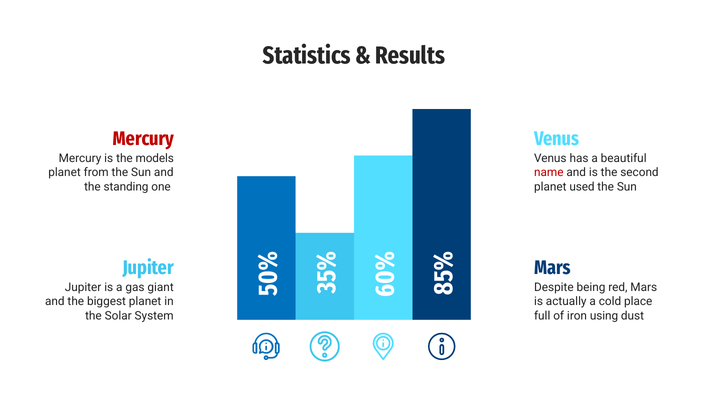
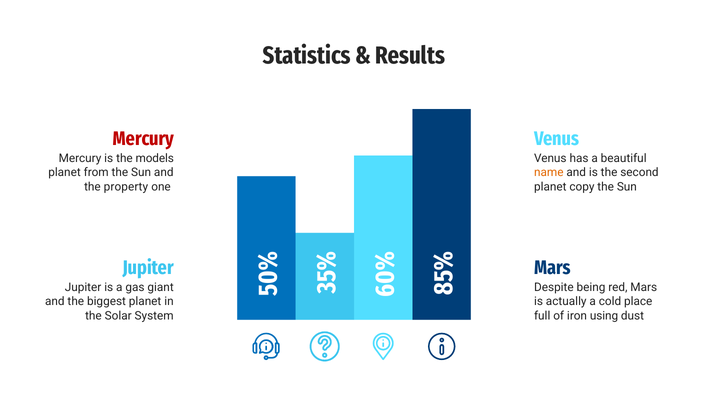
name colour: red -> orange
standing: standing -> property
used: used -> copy
